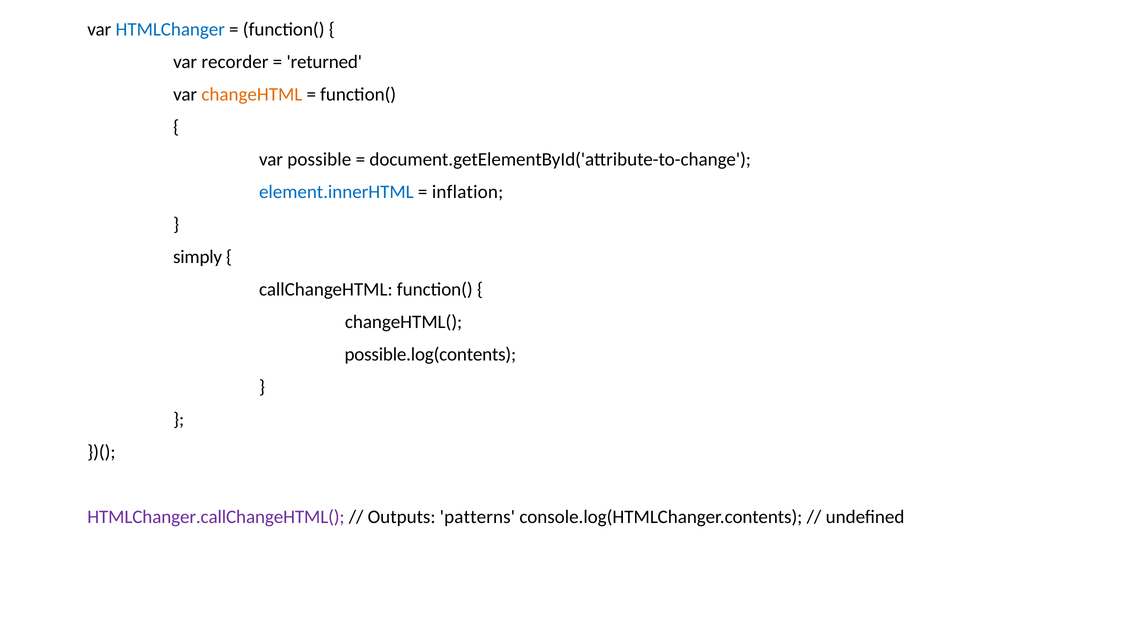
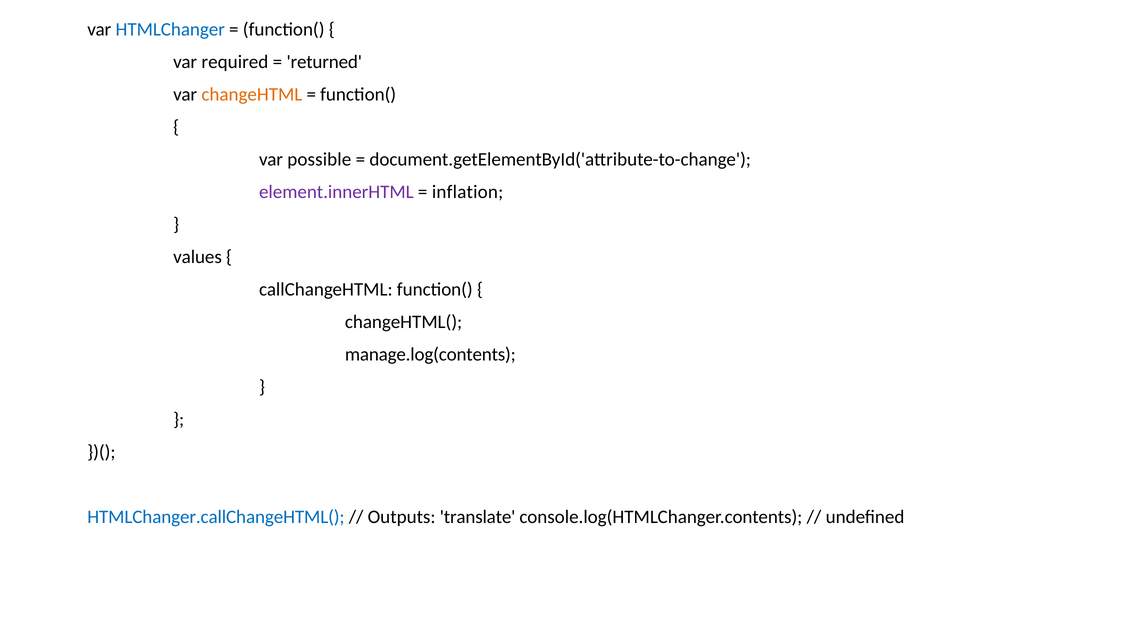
recorder: recorder -> required
element.innerHTML colour: blue -> purple
simply: simply -> values
possible.log(contents: possible.log(contents -> manage.log(contents
HTMLChanger.callChangeHTML( colour: purple -> blue
patterns: patterns -> translate
